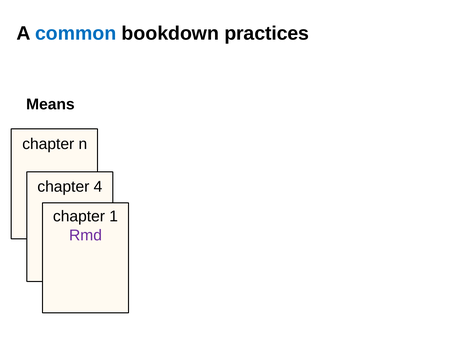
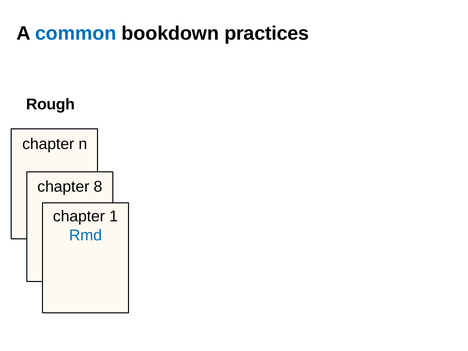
Means: Means -> Rough
4: 4 -> 8
Rmd colour: purple -> blue
